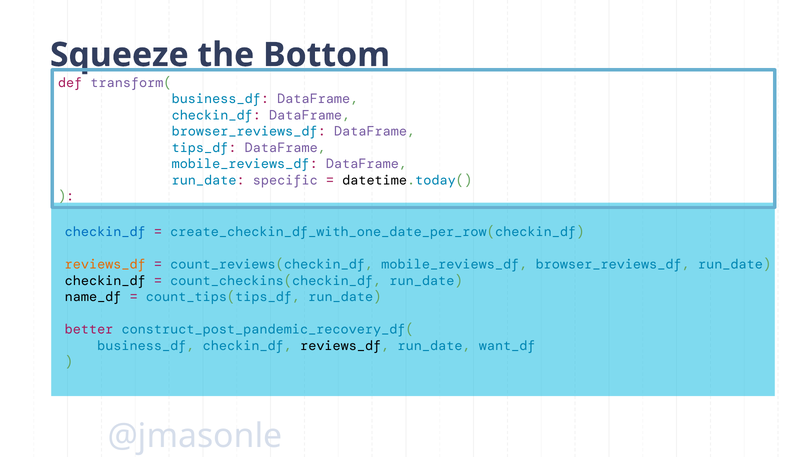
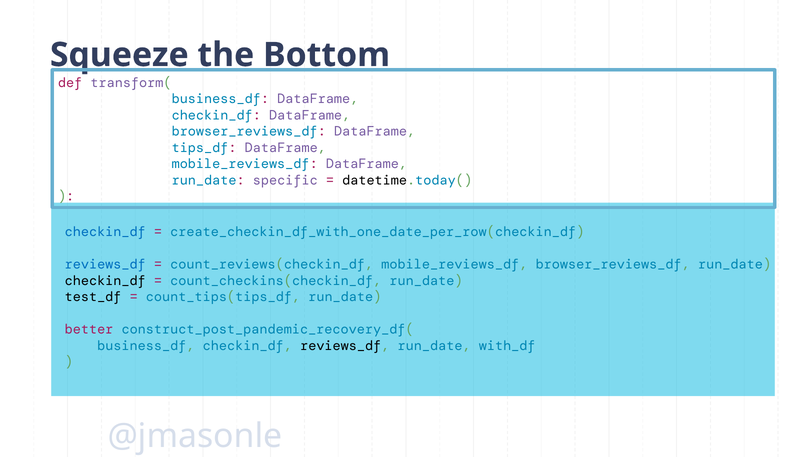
reviews_df at (105, 264) colour: orange -> blue
name_df: name_df -> test_df
want_df: want_df -> with_df
